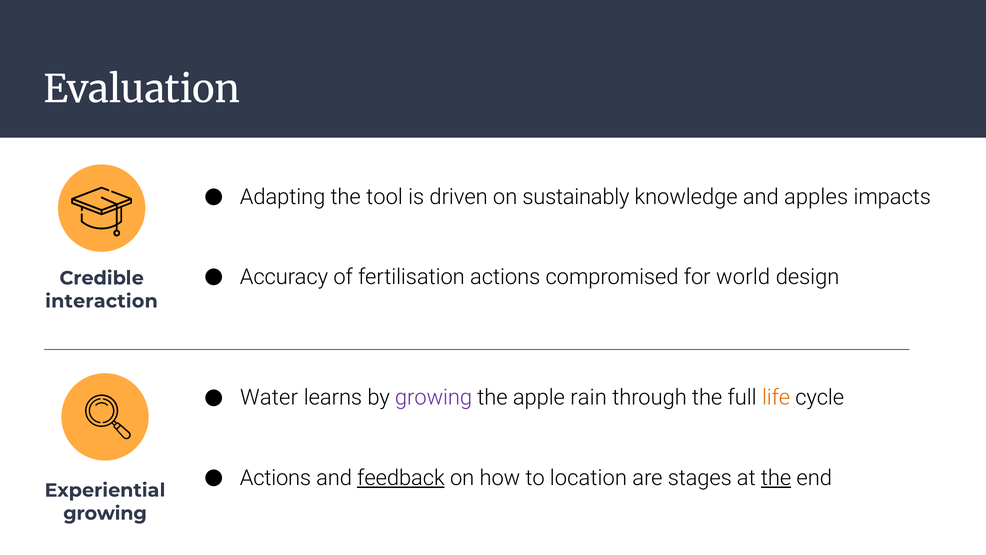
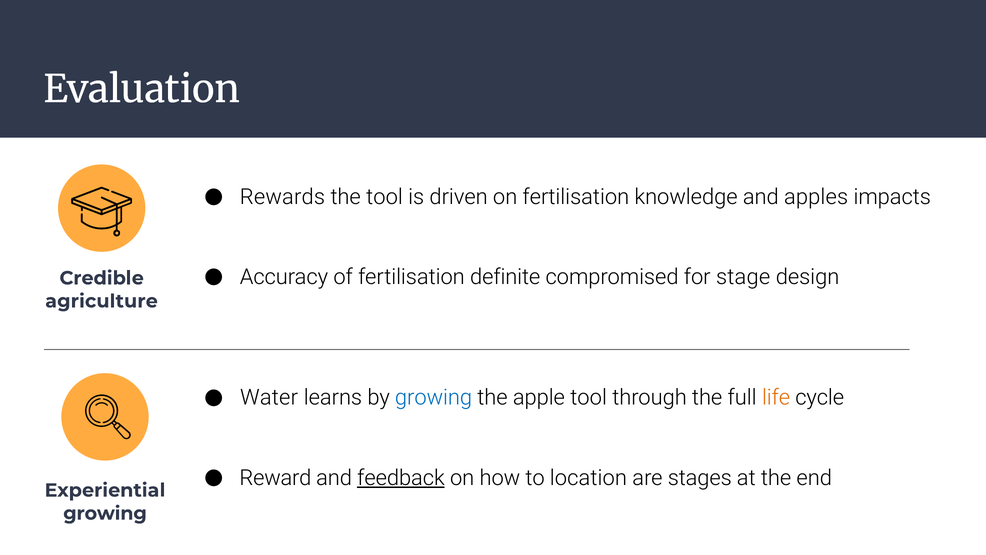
Adapting: Adapting -> Rewards
on sustainably: sustainably -> fertilisation
fertilisation actions: actions -> definite
world: world -> stage
interaction: interaction -> agriculture
growing at (434, 398) colour: purple -> blue
apple rain: rain -> tool
Actions at (275, 477): Actions -> Reward
the at (776, 477) underline: present -> none
